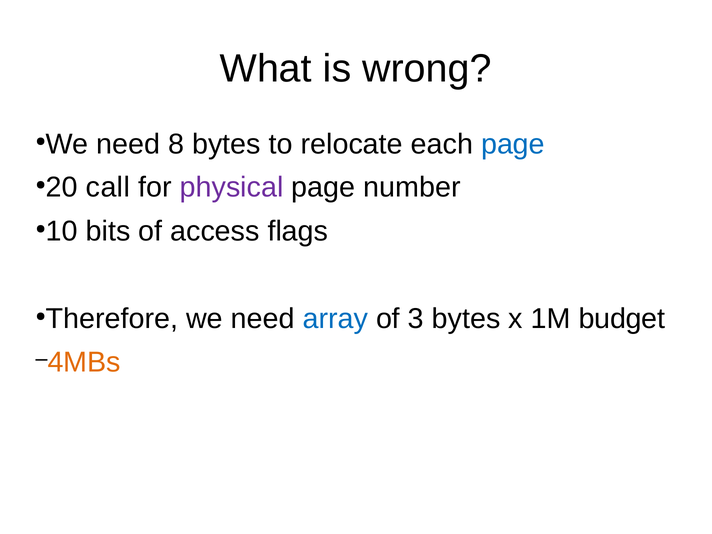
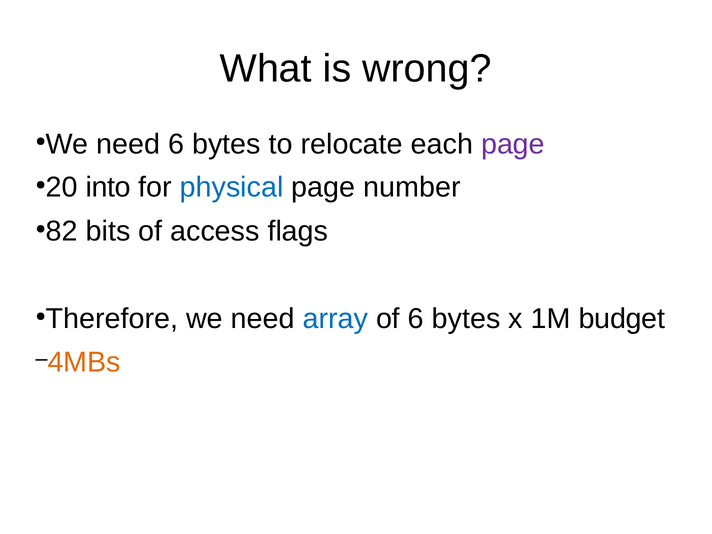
need 8: 8 -> 6
page at (513, 144) colour: blue -> purple
call: call -> into
physical colour: purple -> blue
10: 10 -> 82
of 3: 3 -> 6
